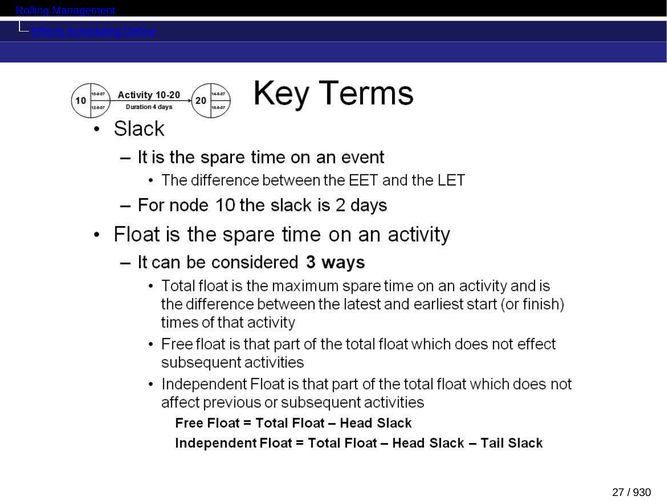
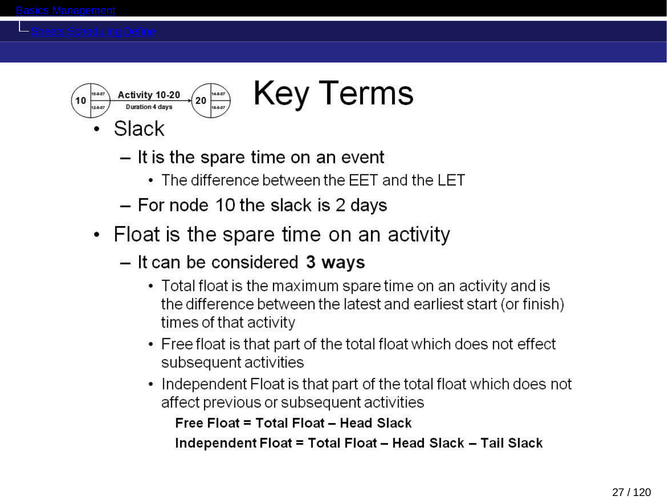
Rolling: Rolling -> Basics
Effects: Effects -> Sheets
930: 930 -> 120
